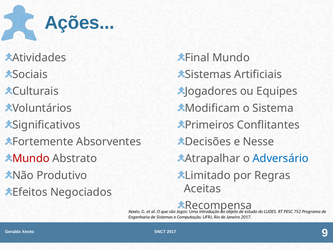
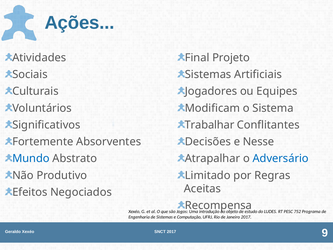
Final Mundo: Mundo -> Projeto
Primeiros: Primeiros -> Trabalhar
Mundo at (31, 158) colour: red -> blue
